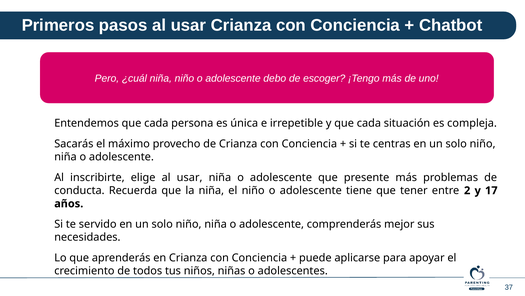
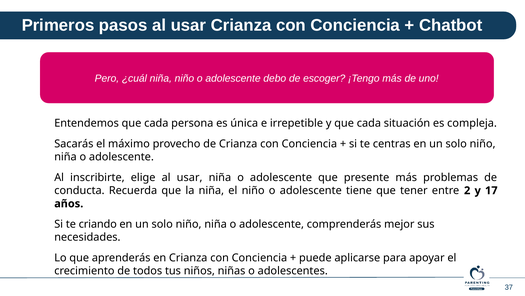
servido: servido -> criando
